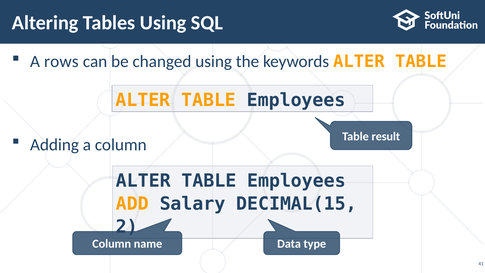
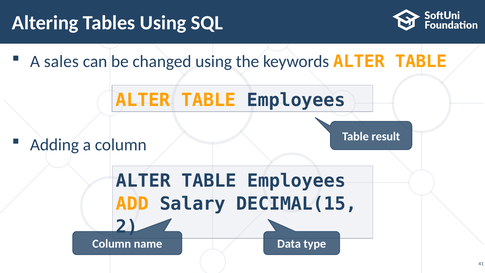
rows: rows -> sales
